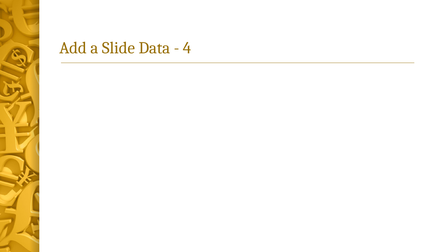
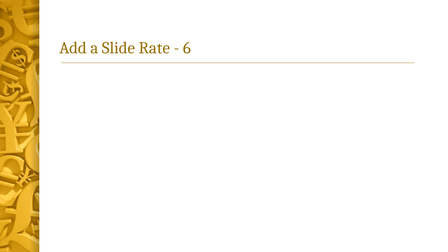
Data: Data -> Rate
4: 4 -> 6
